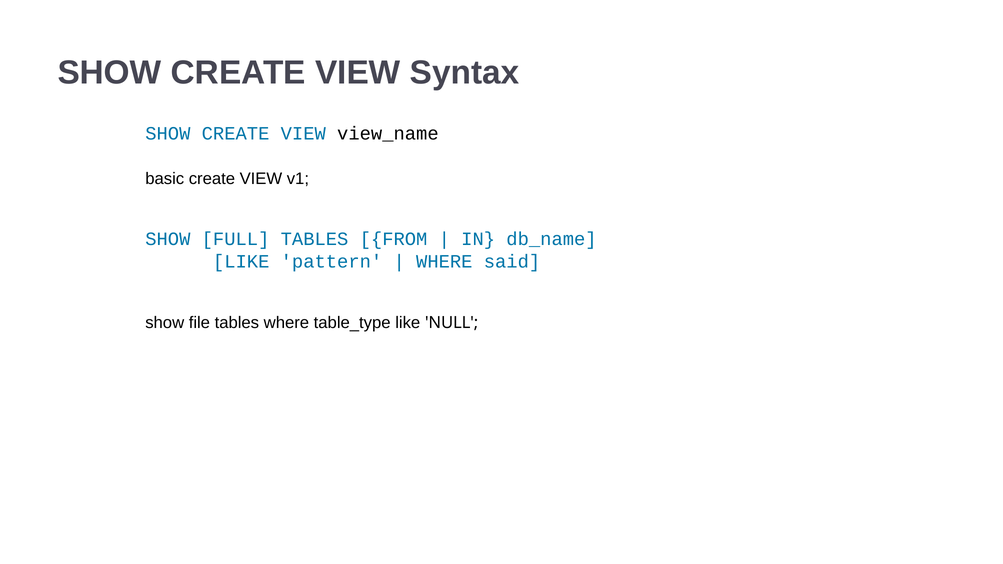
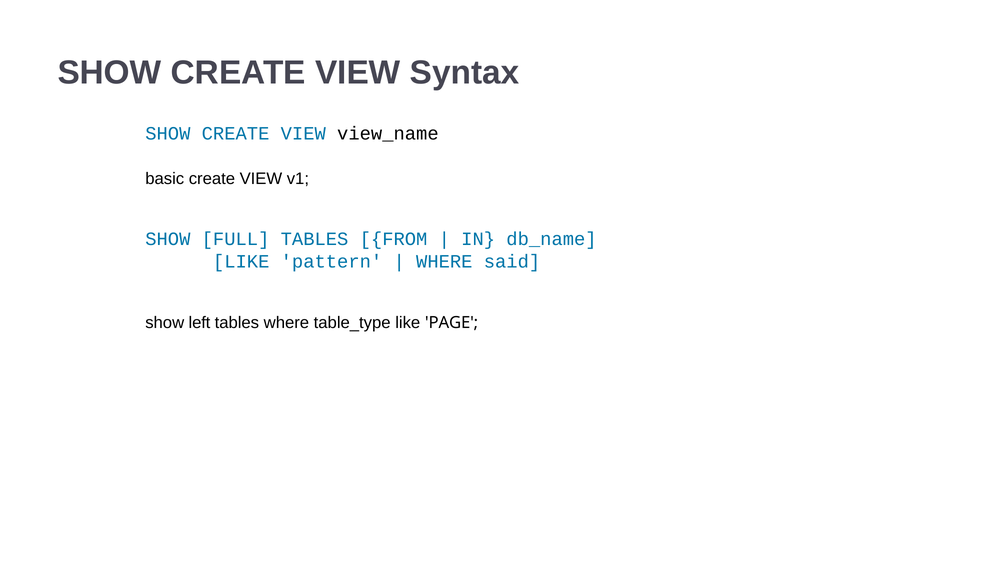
file: file -> left
NULL: NULL -> PAGE
